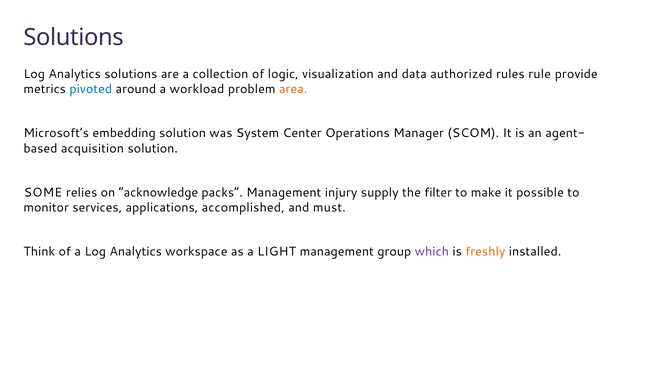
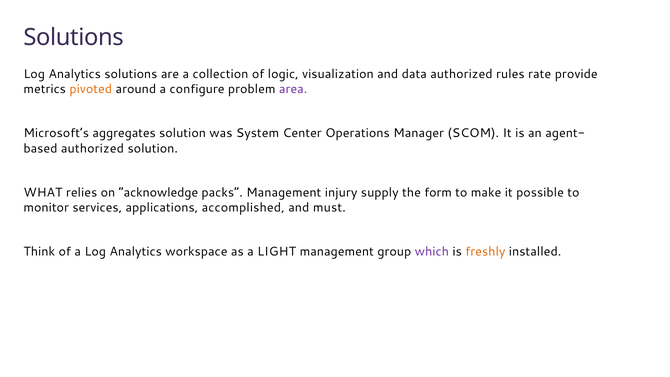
rule: rule -> rate
pivoted colour: blue -> orange
workload: workload -> configure
area colour: orange -> purple
embedding: embedding -> aggregates
acquisition at (92, 148): acquisition -> authorized
SOME: SOME -> WHAT
filter: filter -> form
